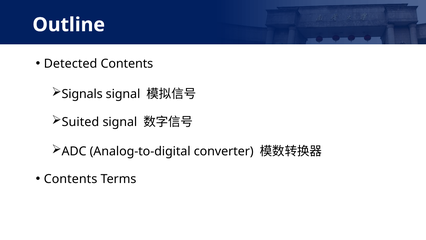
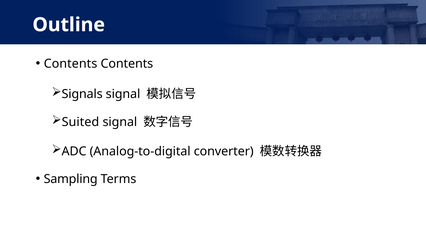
Detected at (71, 64): Detected -> Contents
Contents at (71, 179): Contents -> Sampling
